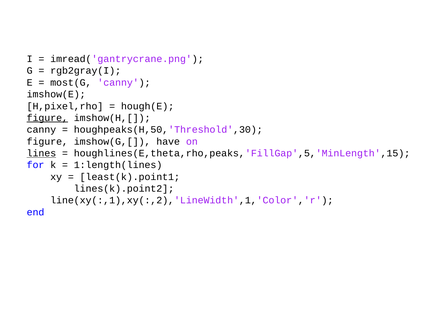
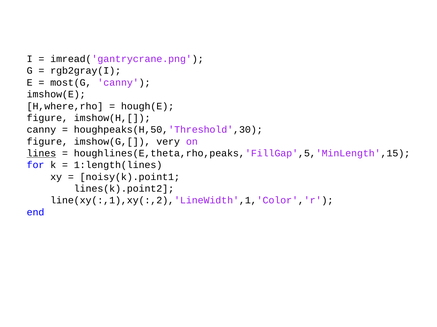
H,pixel,rho: H,pixel,rho -> H,where,rho
figure at (47, 118) underline: present -> none
have: have -> very
least(k).point1: least(k).point1 -> noisy(k).point1
